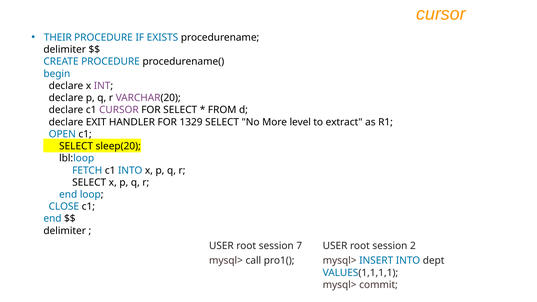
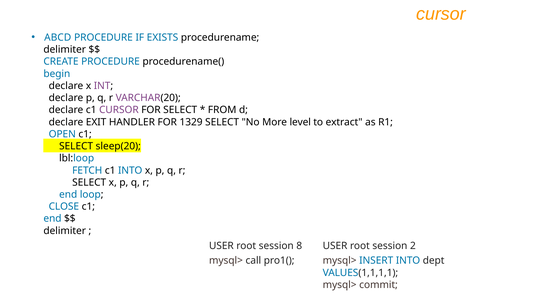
THEIR: THEIR -> ABCD
7: 7 -> 8
